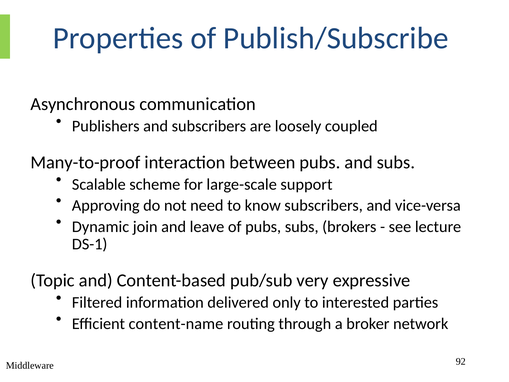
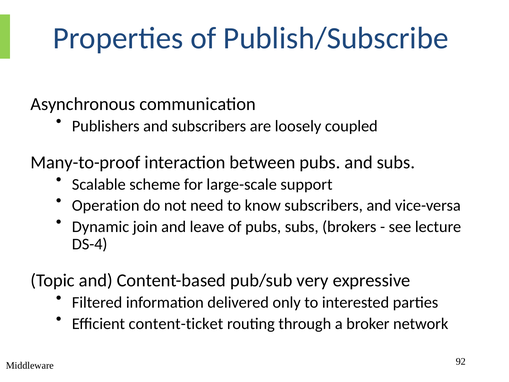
Approving: Approving -> Operation
DS-1: DS-1 -> DS-4
content-name: content-name -> content-ticket
